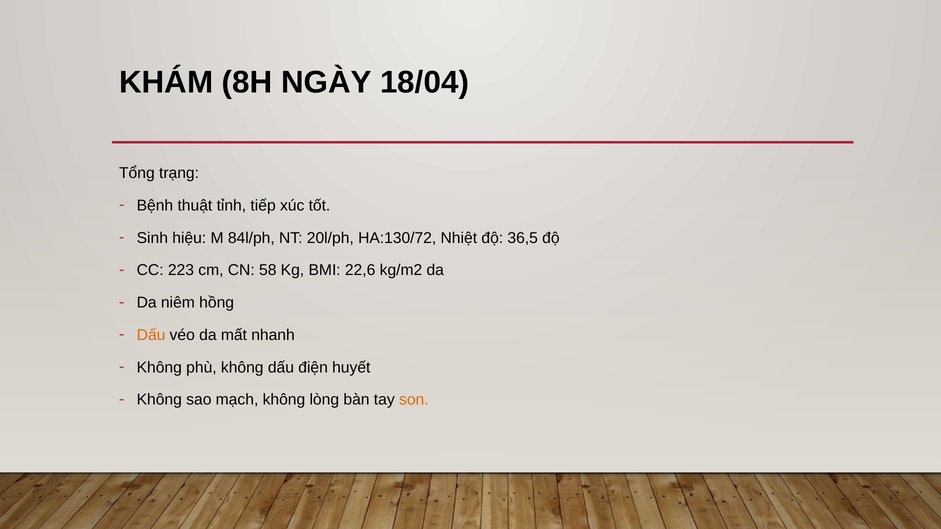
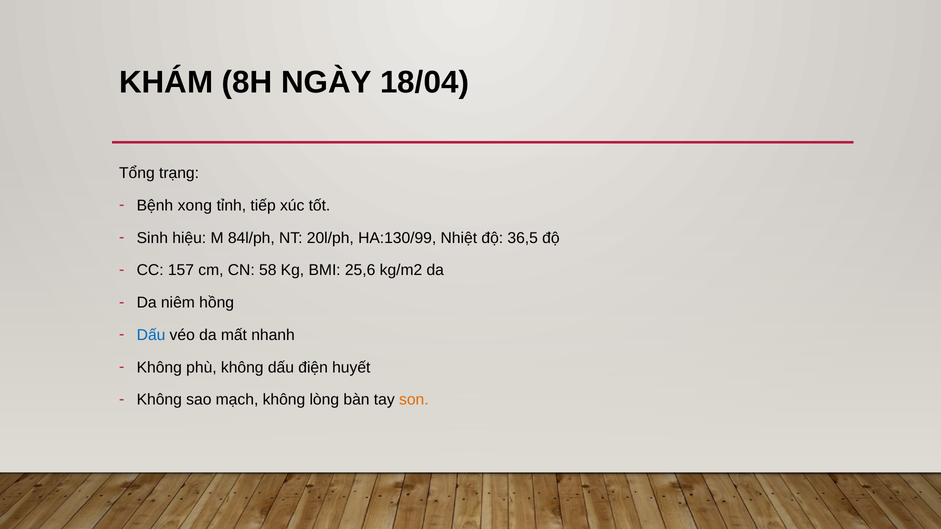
thuật: thuật -> xong
HA:130/72: HA:130/72 -> HA:130/99
223: 223 -> 157
22,6: 22,6 -> 25,6
Dấu at (151, 335) colour: orange -> blue
